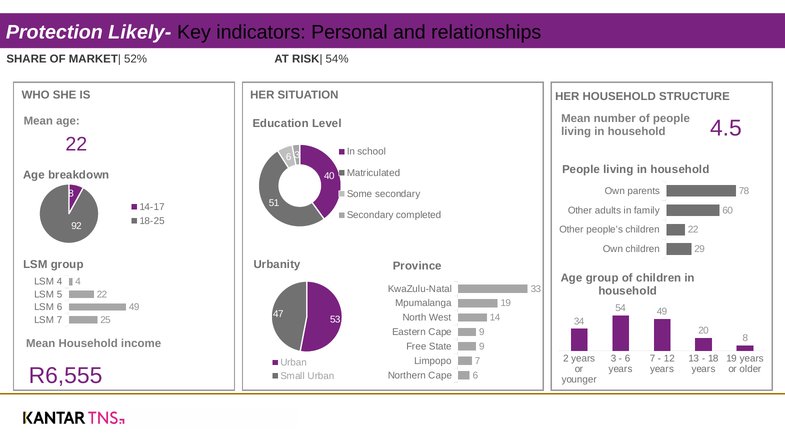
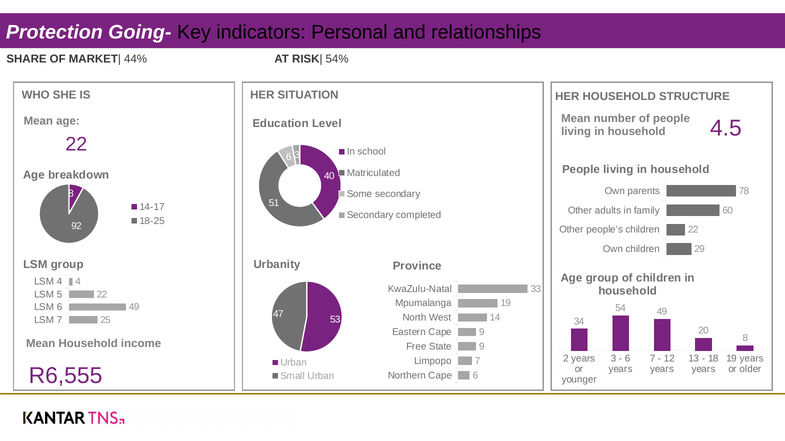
Likely-: Likely- -> Going-
52%: 52% -> 44%
